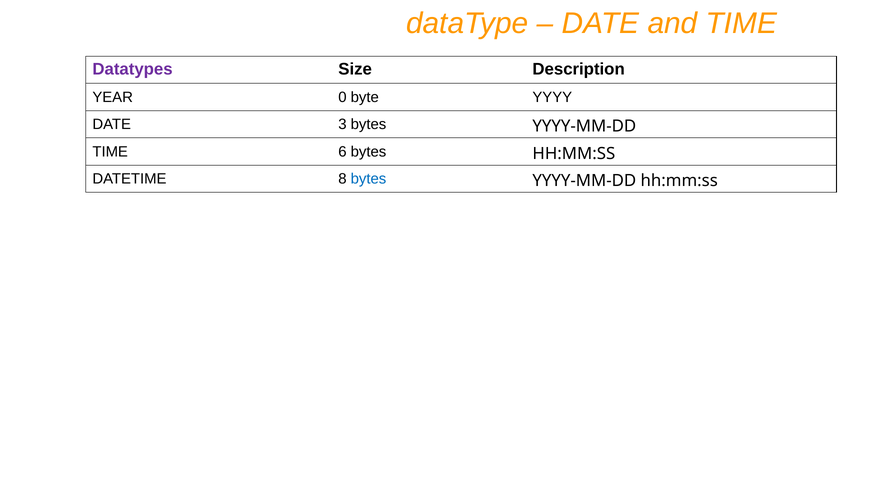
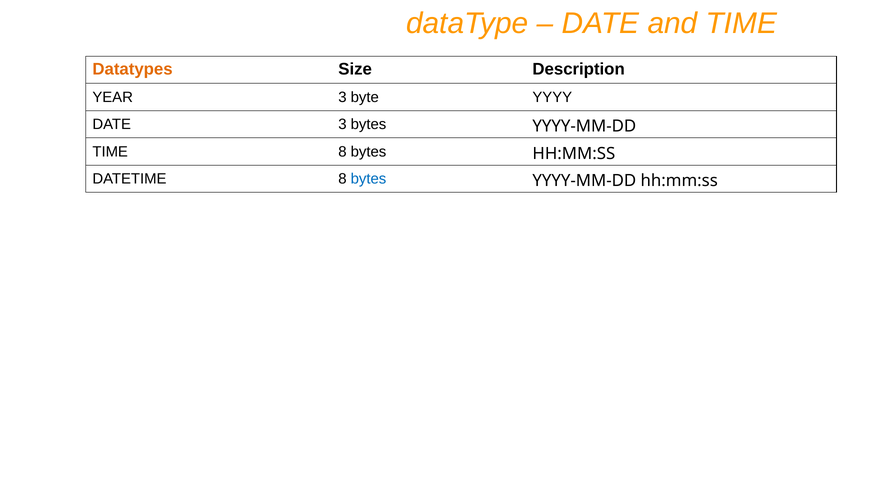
Datatypes colour: purple -> orange
YEAR 0: 0 -> 3
TIME 6: 6 -> 8
